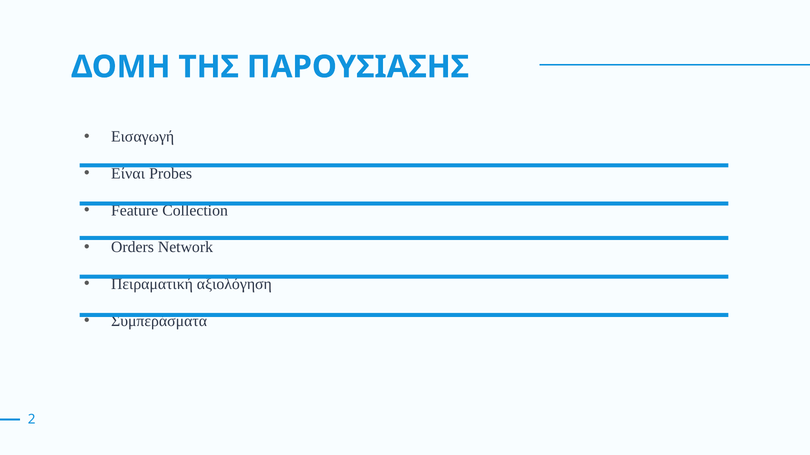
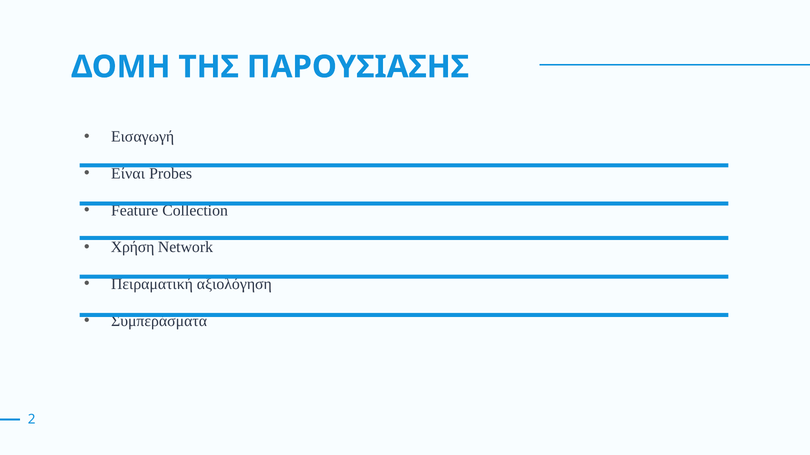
Orders: Orders -> Χρήση
